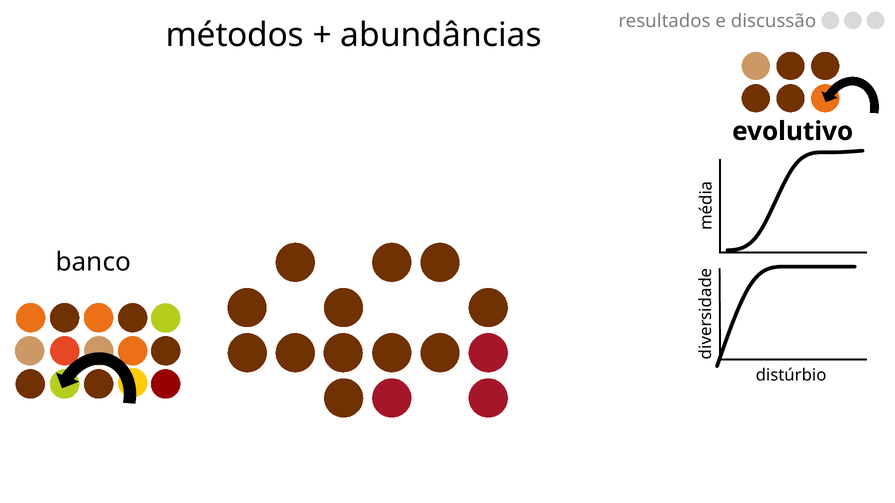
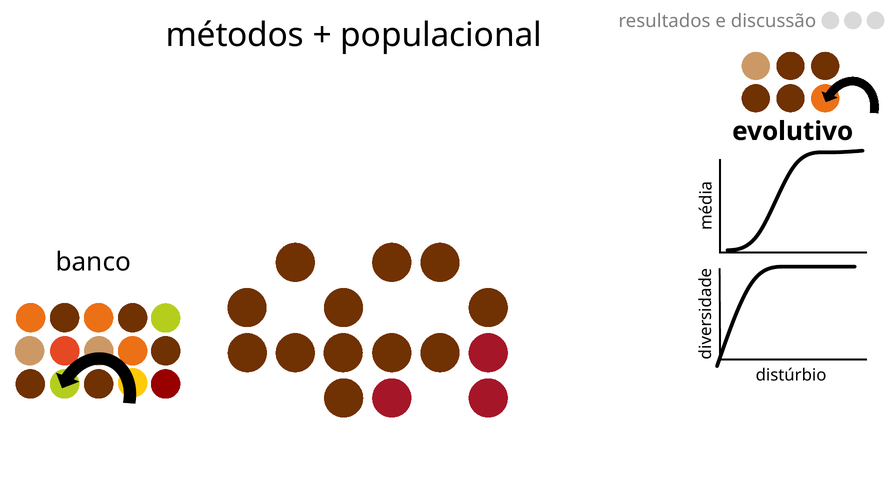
abundâncias: abundâncias -> populacional
